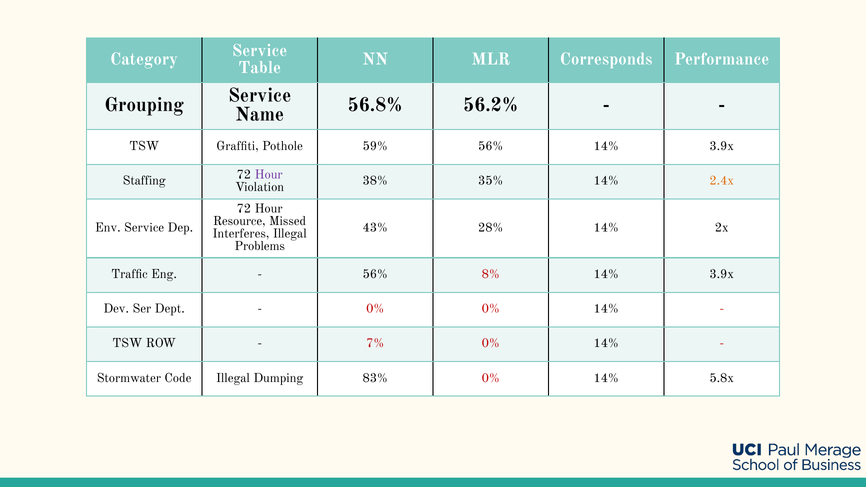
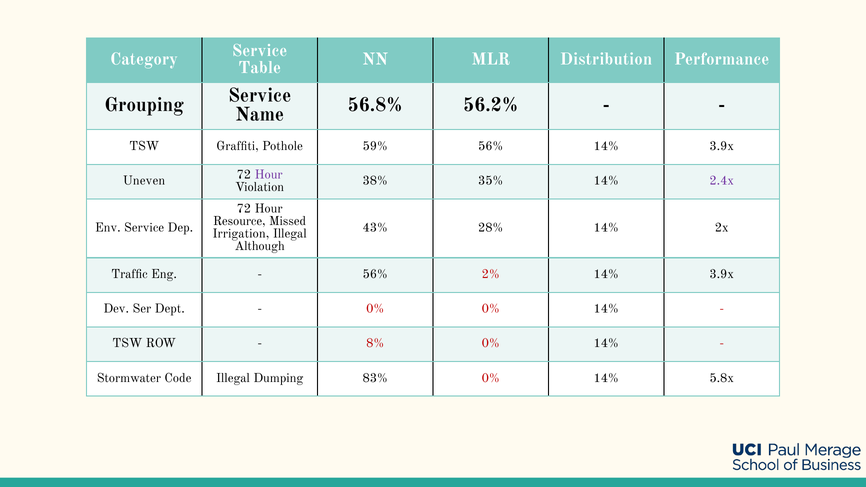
Corresponds: Corresponds -> Distribution
Staffing: Staffing -> Uneven
2.4x colour: orange -> purple
Interferes: Interferes -> Irrigation
Problems: Problems -> Although
8%: 8% -> 2%
7%: 7% -> 8%
